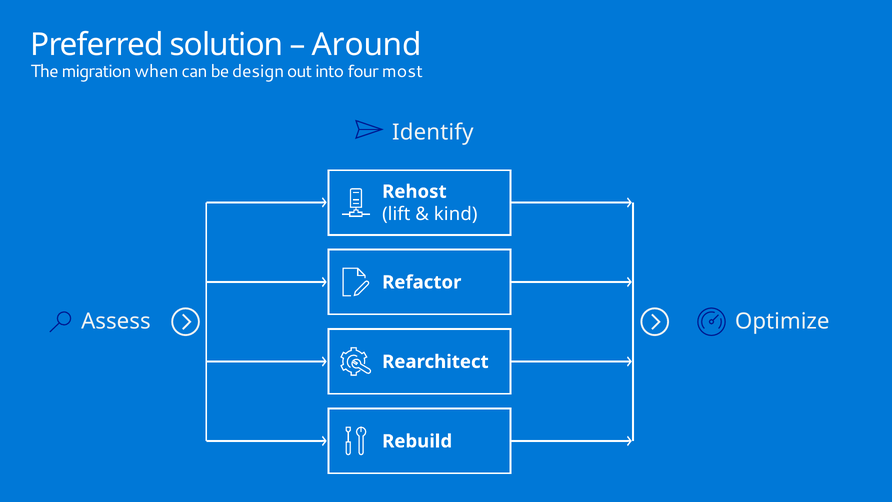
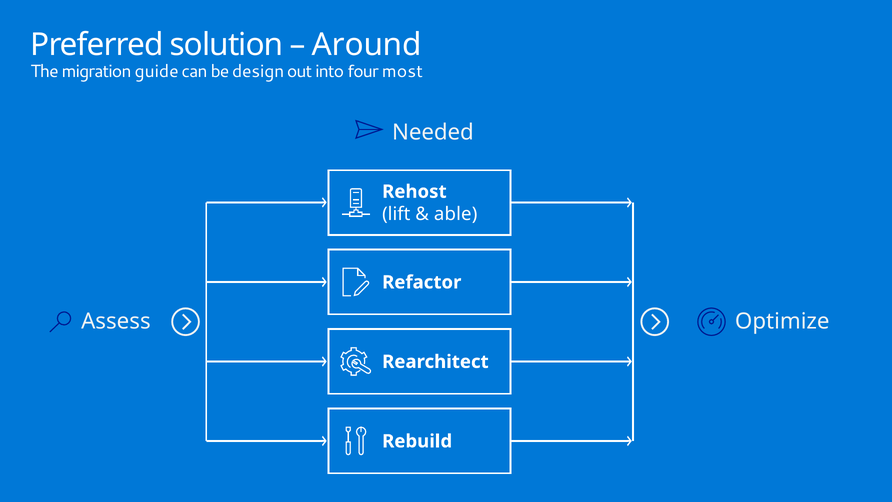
when: when -> guide
Identify: Identify -> Needed
kind: kind -> able
